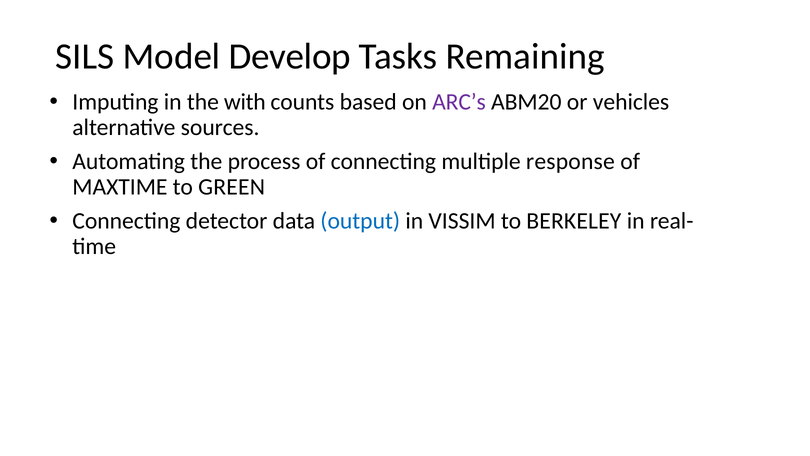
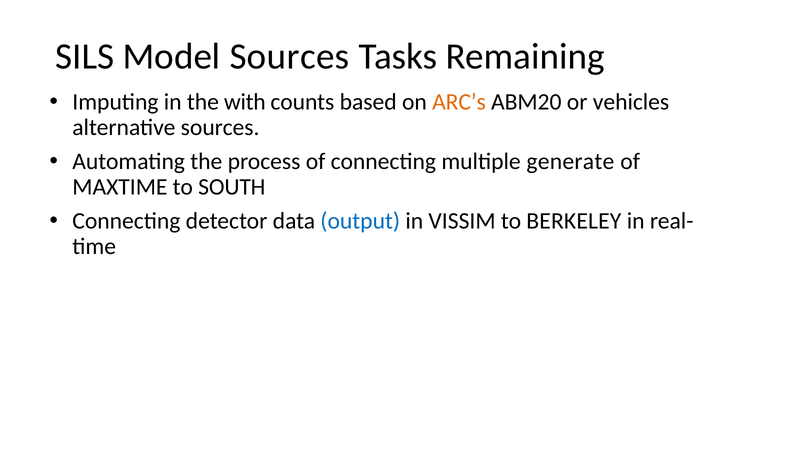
Model Develop: Develop -> Sources
ARC’s colour: purple -> orange
response: response -> generate
GREEN: GREEN -> SOUTH
